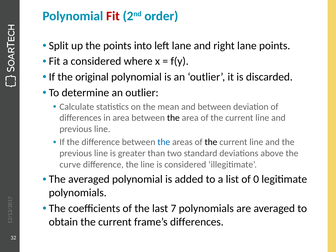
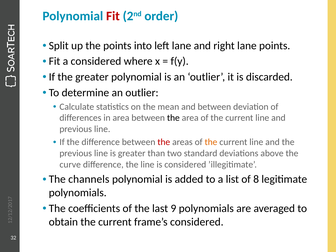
the original: original -> greater
the at (164, 142) colour: blue -> red
the at (211, 142) colour: black -> orange
The averaged: averaged -> channels
of 0: 0 -> 8
last 7: 7 -> 9
frame’s differences: differences -> considered
